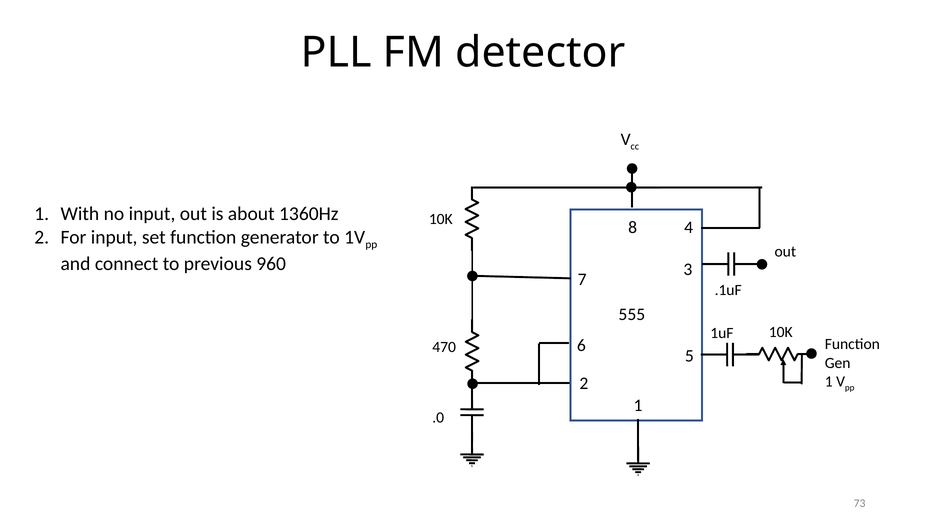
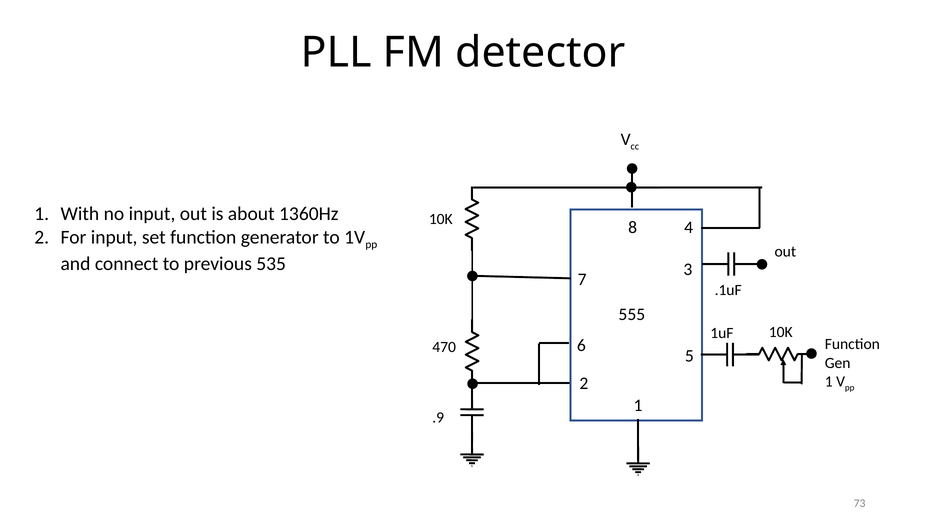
960: 960 -> 535
.0: .0 -> .9
